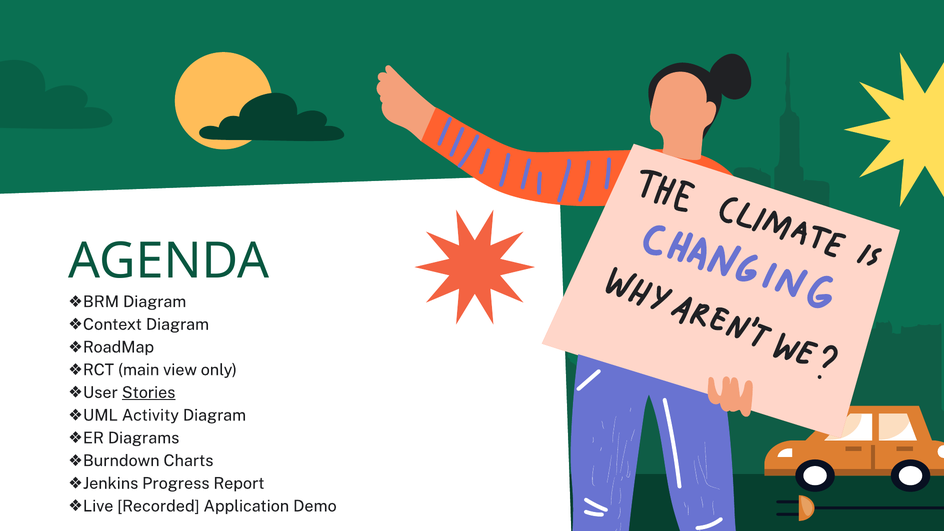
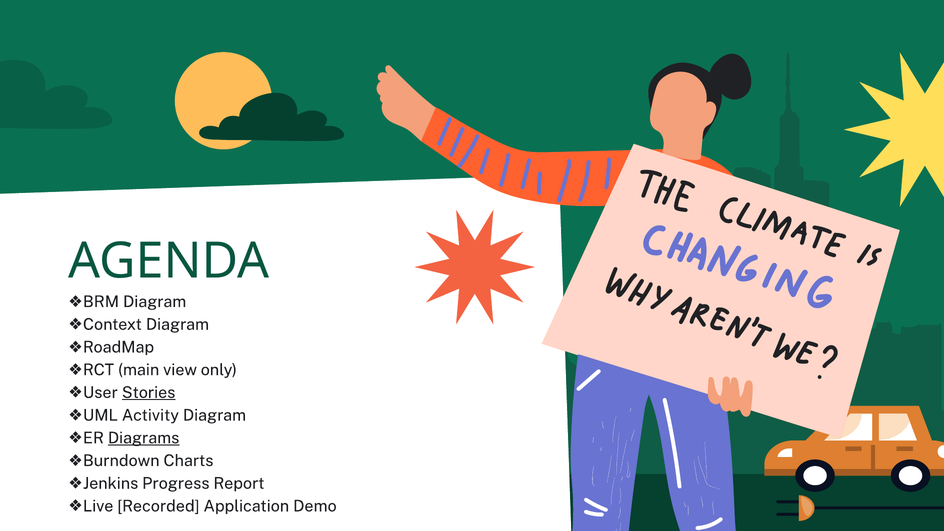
Diagrams underline: none -> present
